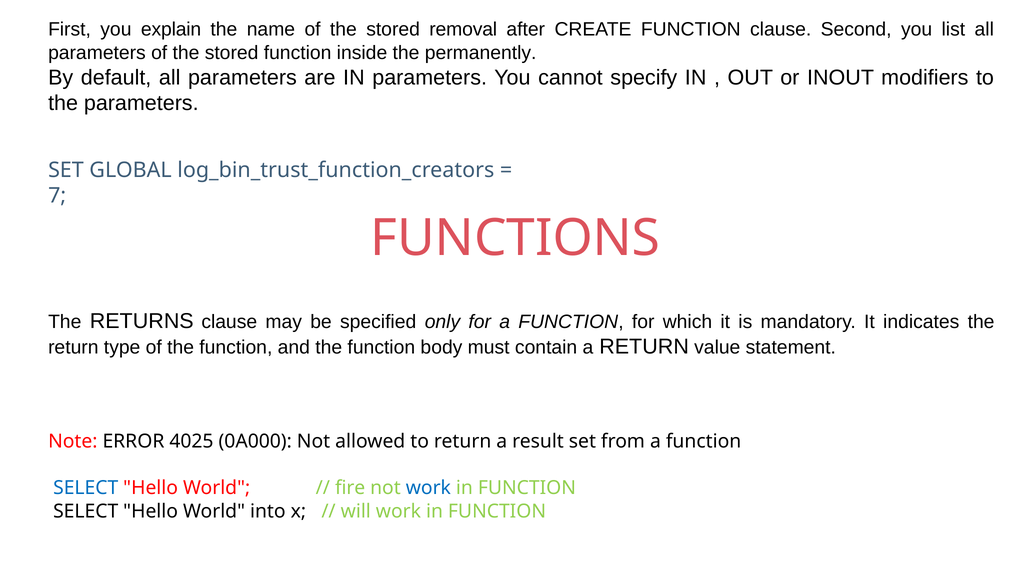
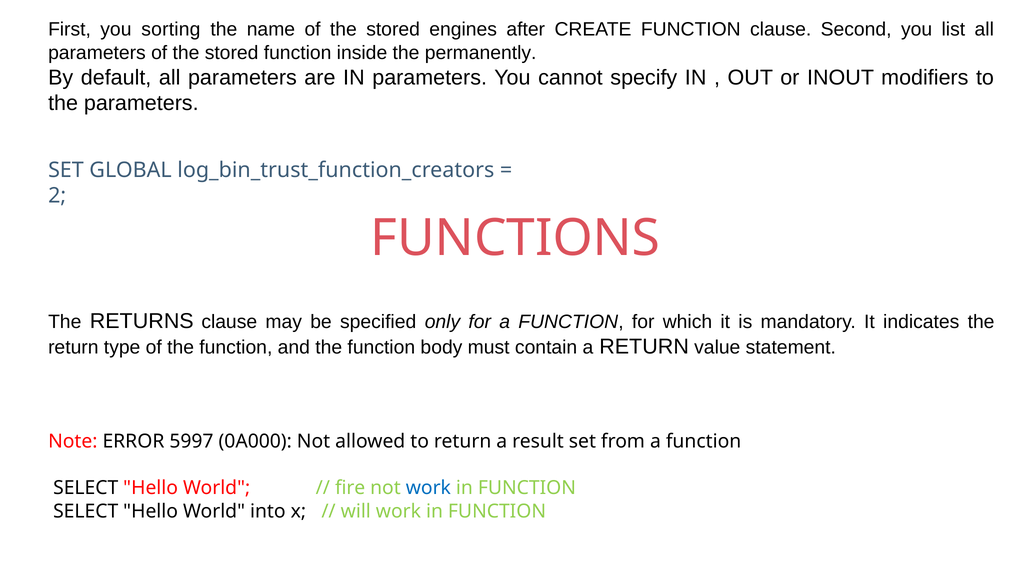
explain: explain -> sorting
removal: removal -> engines
7: 7 -> 2
4025: 4025 -> 5997
SELECT at (86, 488) colour: blue -> black
